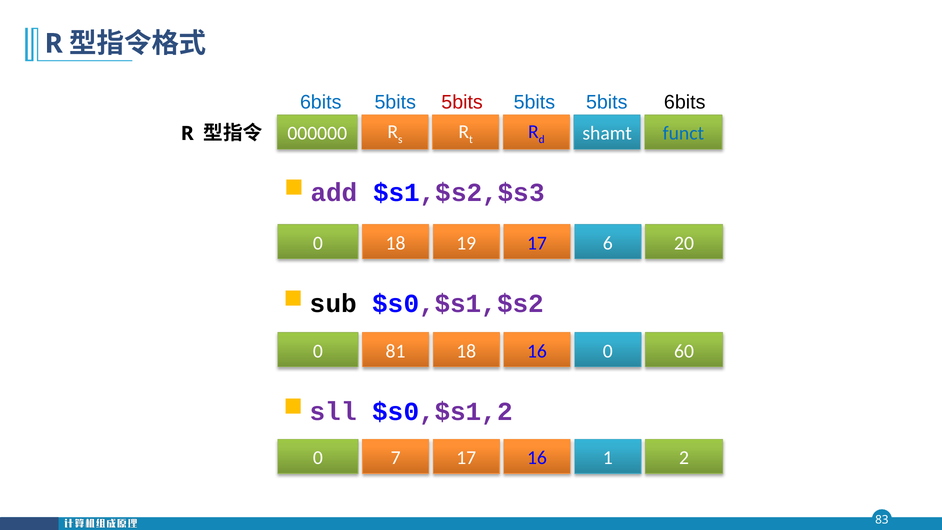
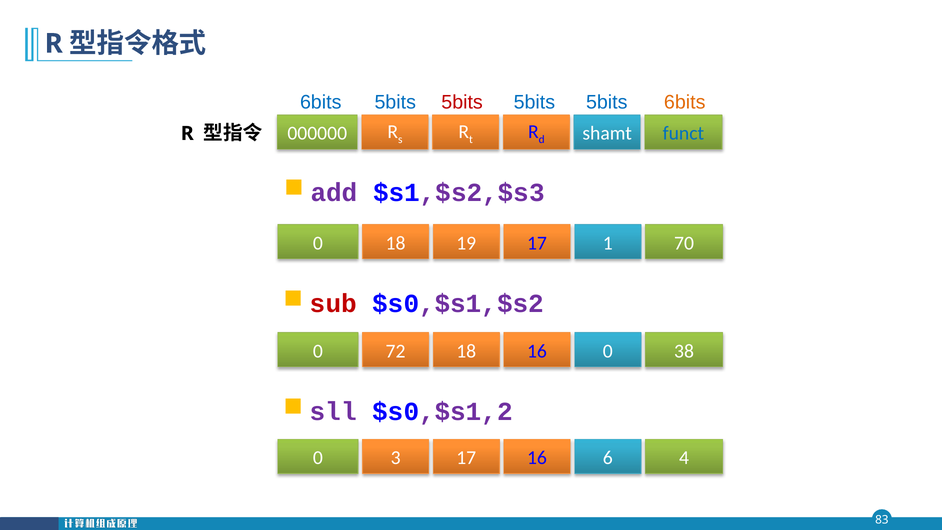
6bits at (685, 102) colour: black -> orange
6: 6 -> 1
20: 20 -> 70
sub colour: black -> red
81: 81 -> 72
60: 60 -> 38
7: 7 -> 3
1: 1 -> 6
2: 2 -> 4
